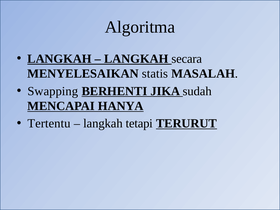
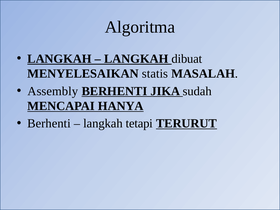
secara: secara -> dibuat
Swapping: Swapping -> Assembly
Tertentu at (49, 123): Tertentu -> Berhenti
